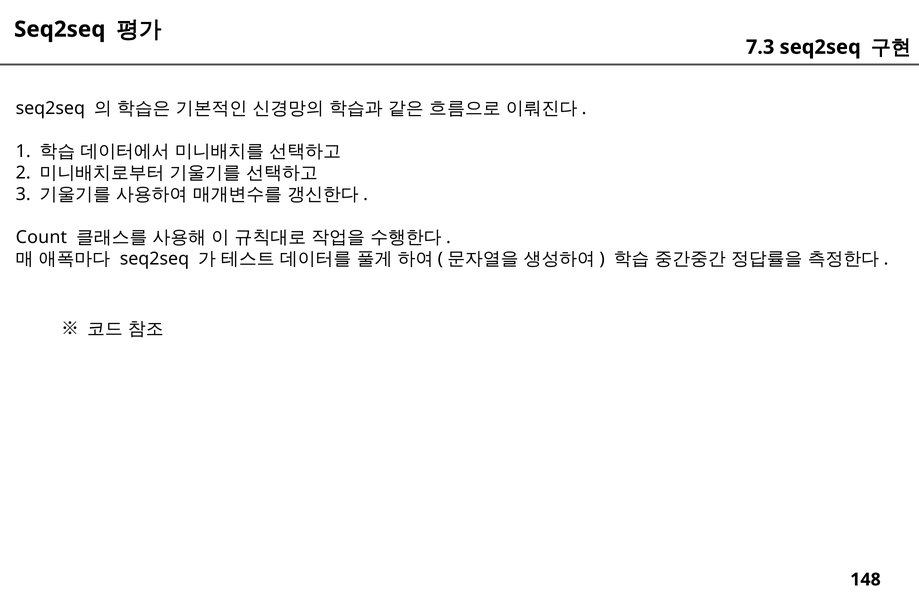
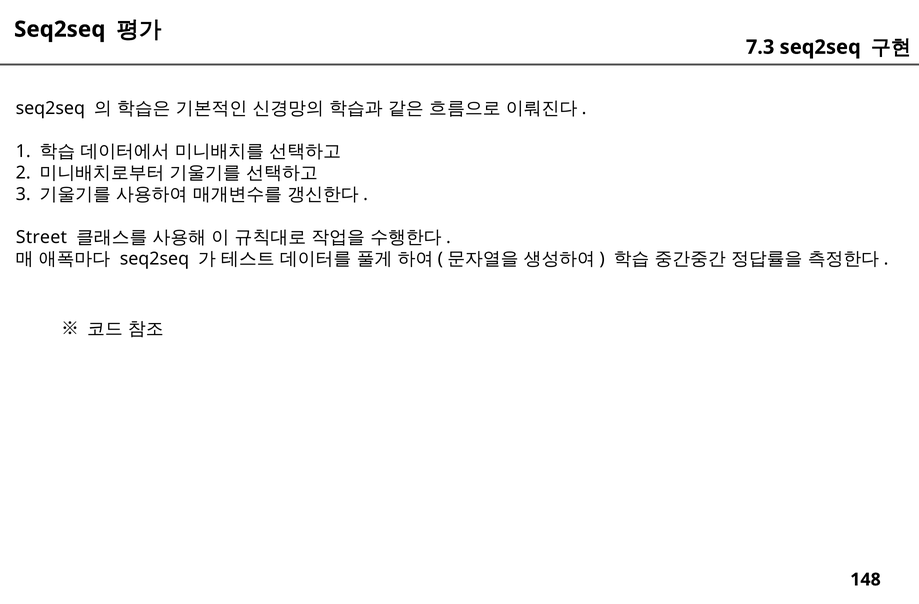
Count: Count -> Street
